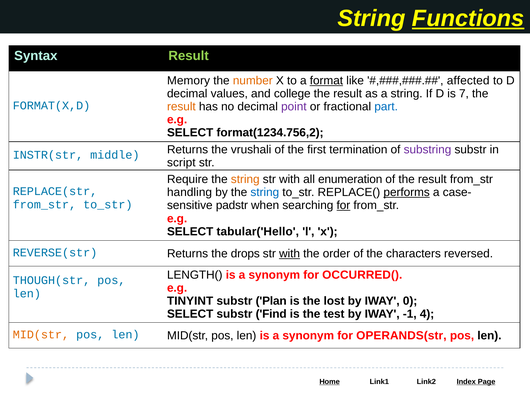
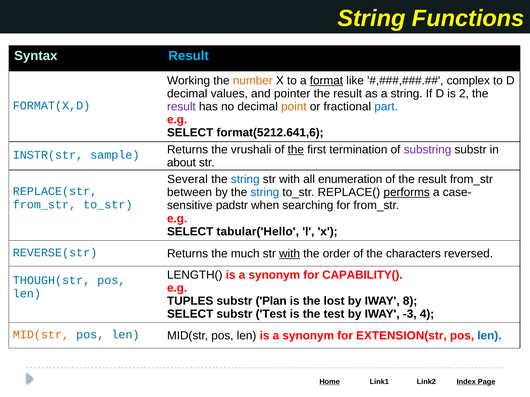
Functions underline: present -> none
Result at (189, 56) colour: light green -> light blue
Memory: Memory -> Working
affected: affected -> complex
college: college -> pointer
7: 7 -> 2
result at (181, 107) colour: orange -> purple
point colour: purple -> orange
format(1234.756,2: format(1234.756,2 -> format(5212.641,6
the at (296, 150) underline: none -> present
middle: middle -> sample
script: script -> about
Require: Require -> Several
string at (245, 180) colour: orange -> blue
handling: handling -> between
for at (343, 206) underline: present -> none
drops: drops -> much
OCCURRED(: OCCURRED( -> CAPABILITY(
TINYINT: TINYINT -> TUPLES
0: 0 -> 8
substr Find: Find -> Test
-1: -1 -> -3
OPERANDS(str: OPERANDS(str -> EXTENSION(str
len at (489, 336) colour: black -> blue
